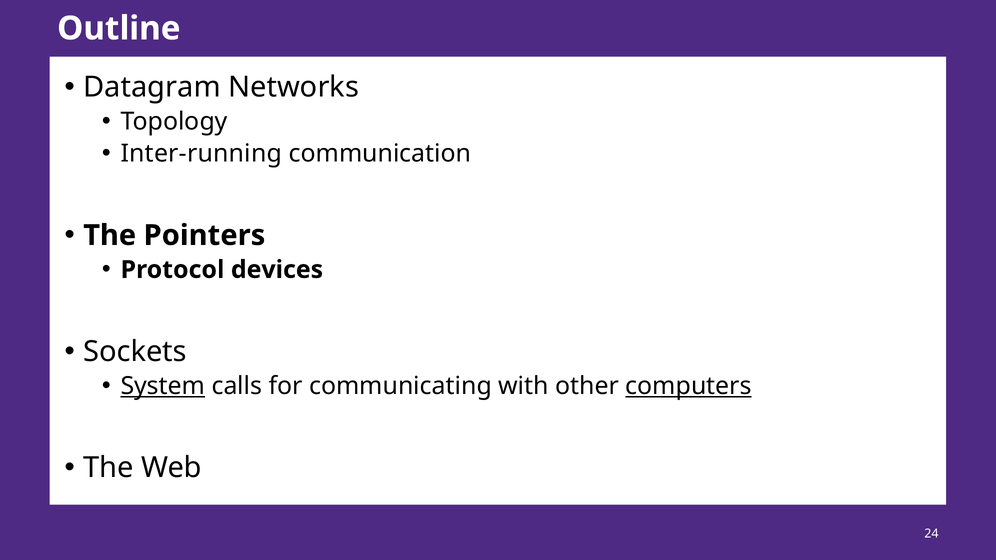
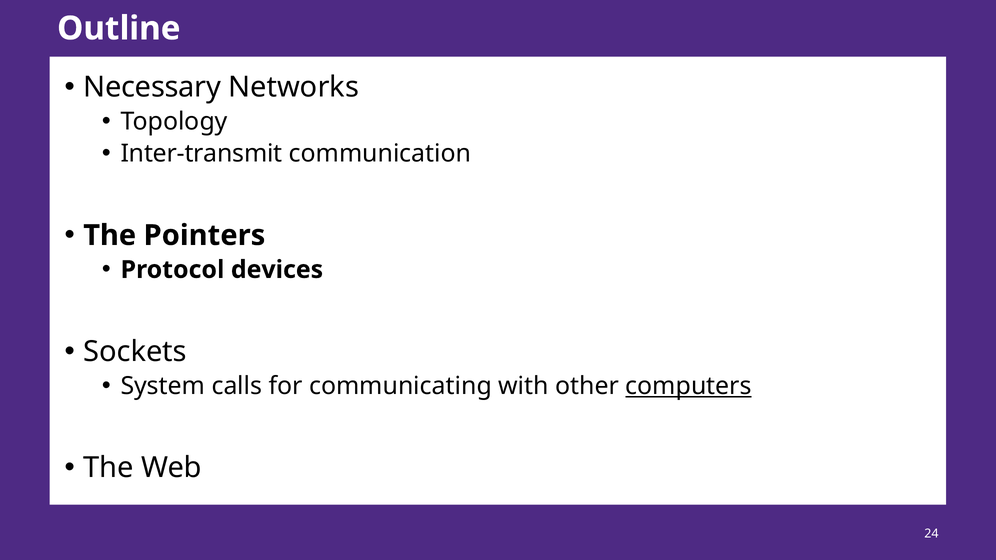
Datagram: Datagram -> Necessary
Inter-running: Inter-running -> Inter-transmit
System underline: present -> none
